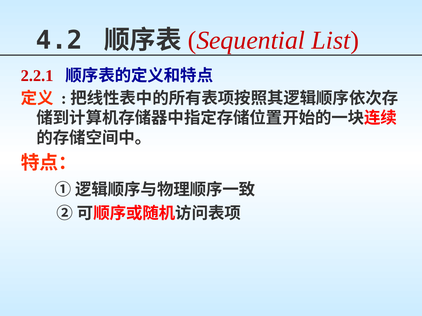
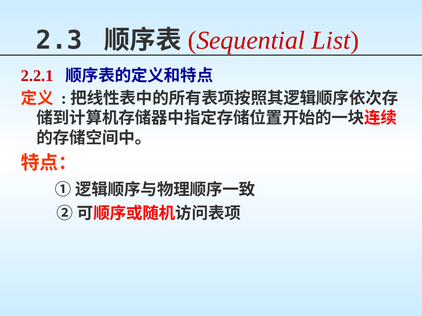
4.2: 4.2 -> 2.3
